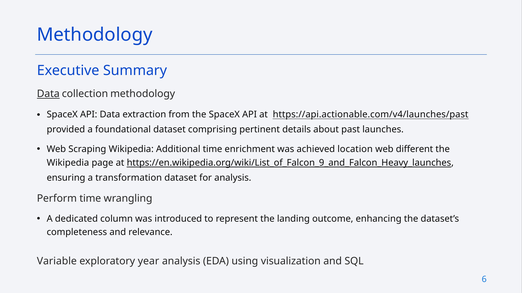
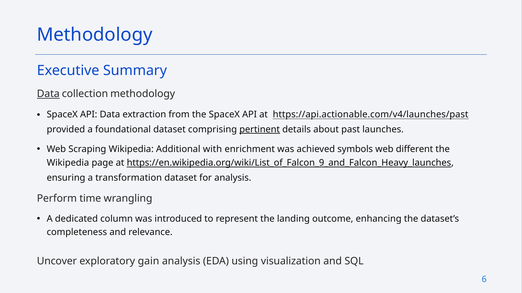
pertinent underline: none -> present
Additional time: time -> with
location: location -> symbols
Variable: Variable -> Uncover
year: year -> gain
